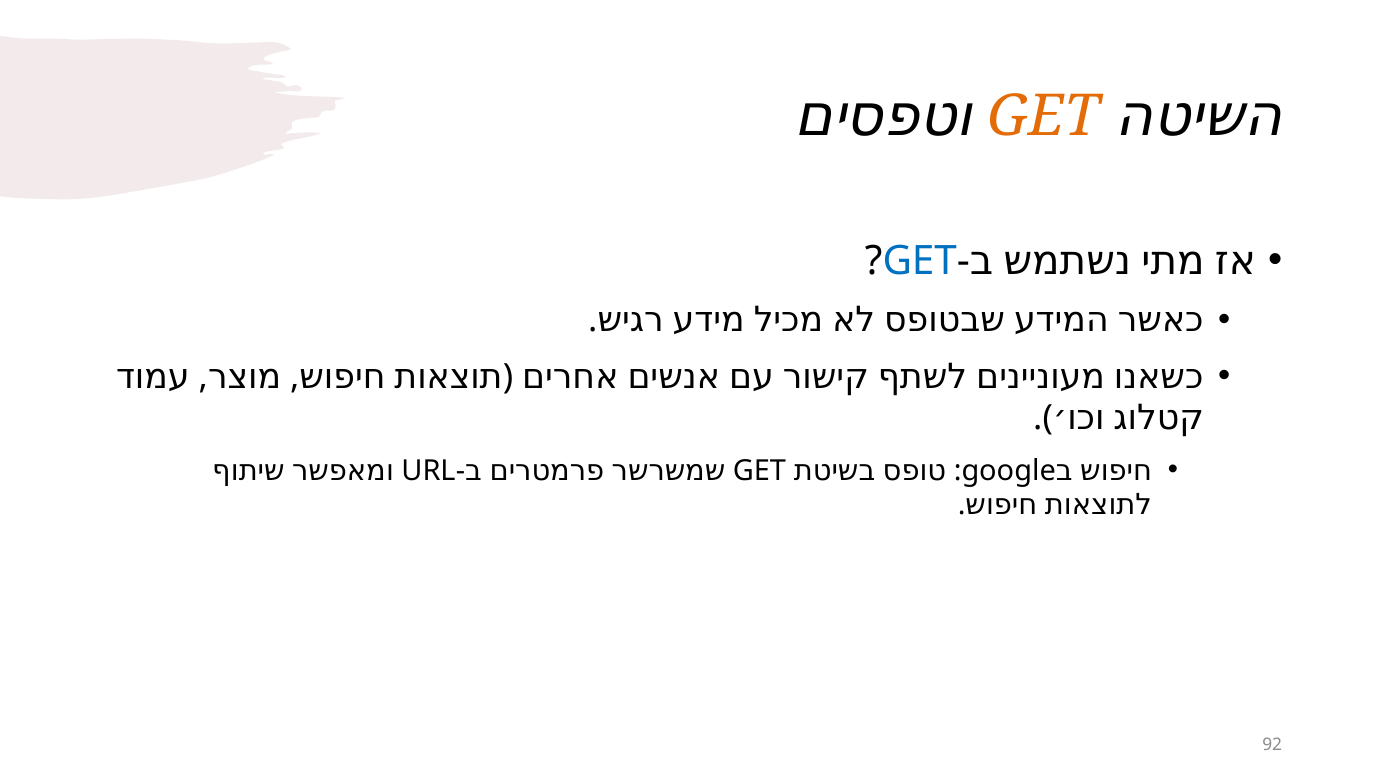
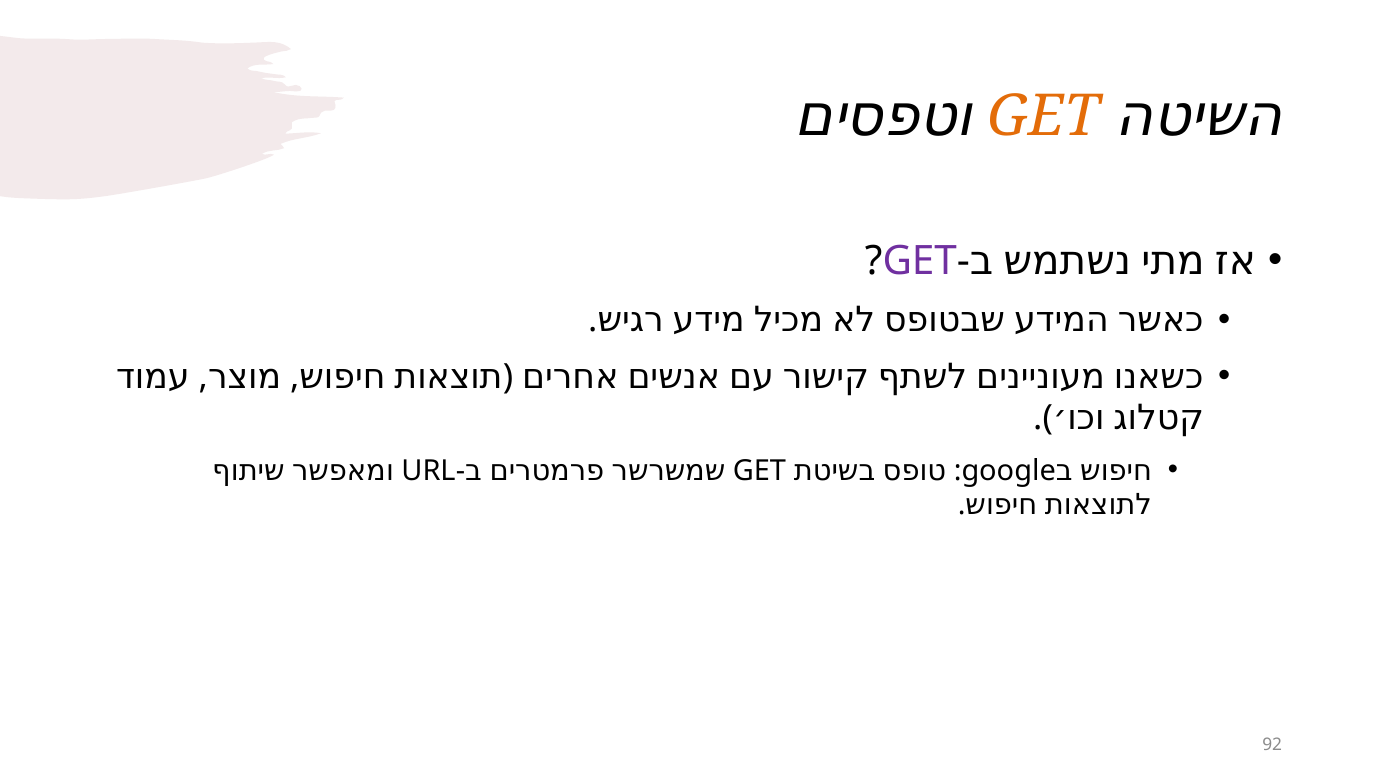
GET at (920, 261) colour: blue -> purple
